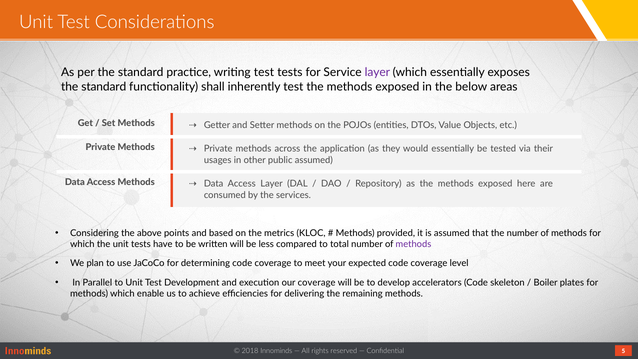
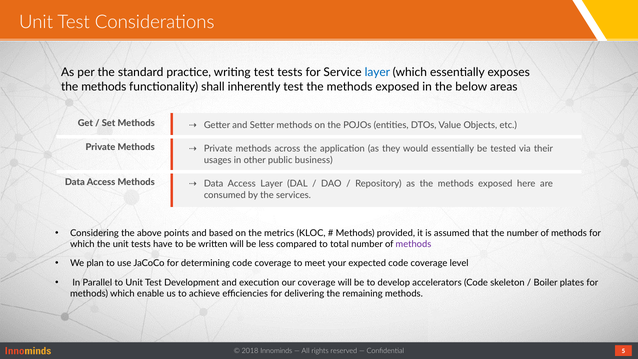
layer at (377, 72) colour: purple -> blue
standard at (104, 87): standard -> methods
public assumed: assumed -> business
